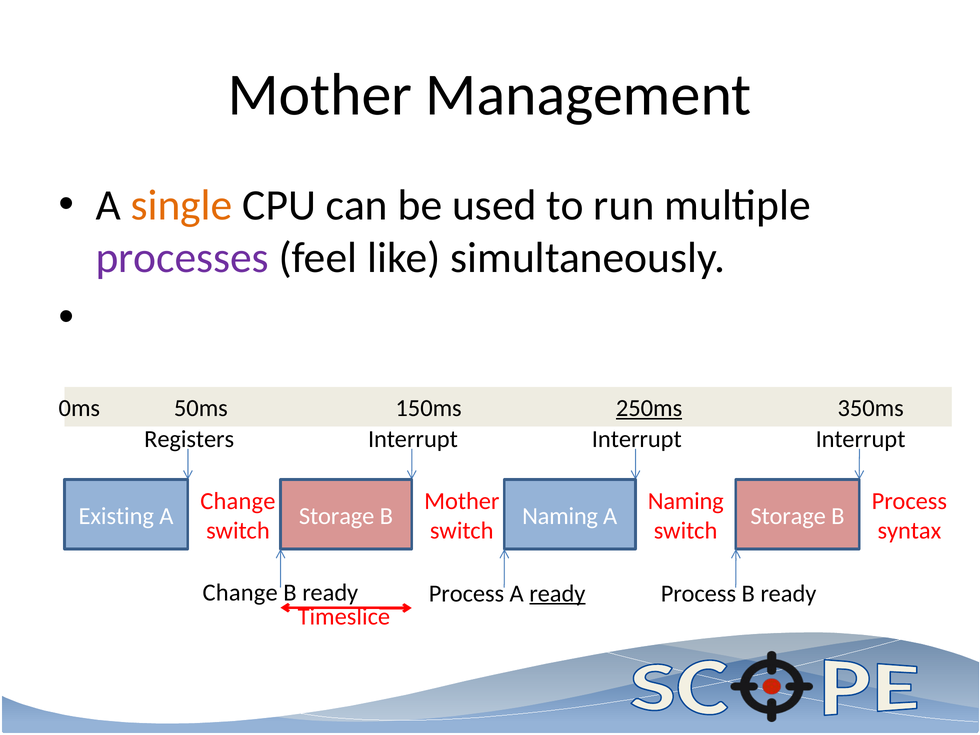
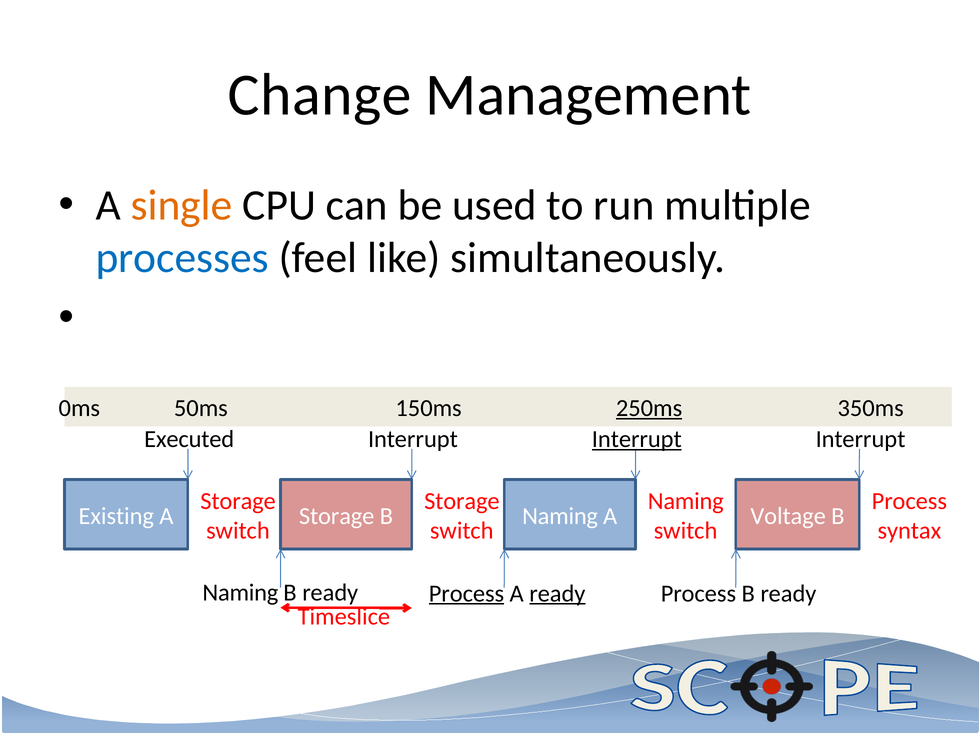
Mother at (320, 95): Mother -> Change
processes colour: purple -> blue
Registers: Registers -> Executed
Interrupt at (637, 439) underline: none -> present
Change at (238, 501): Change -> Storage
Mother at (462, 501): Mother -> Storage
Storage at (788, 516): Storage -> Voltage
Change at (240, 592): Change -> Naming
Process at (466, 593) underline: none -> present
